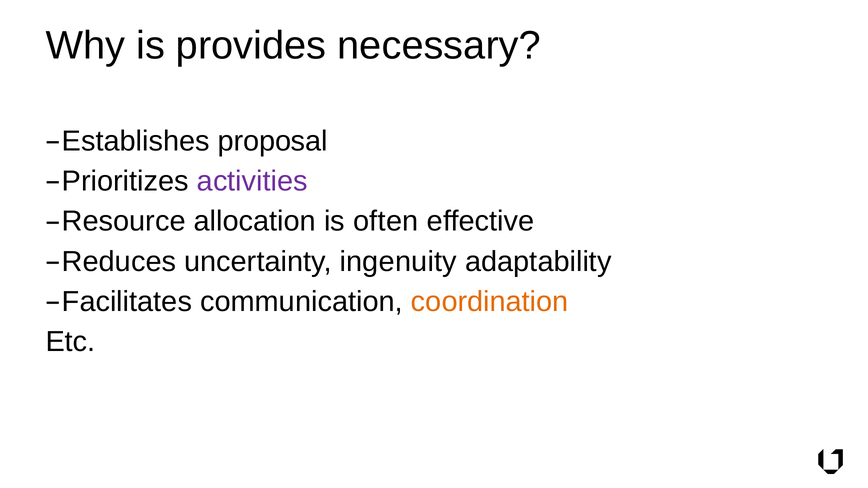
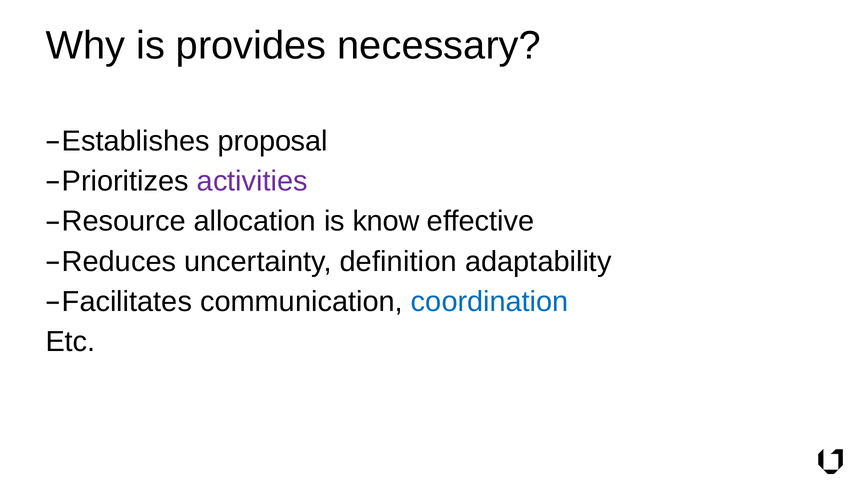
often: often -> know
ingenuity: ingenuity -> definition
coordination colour: orange -> blue
